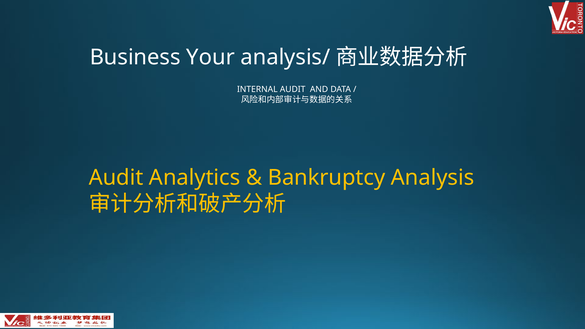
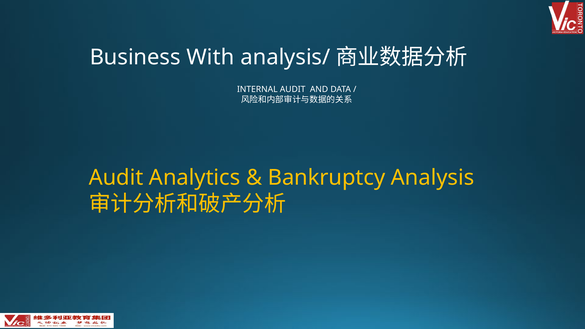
Your: Your -> With
